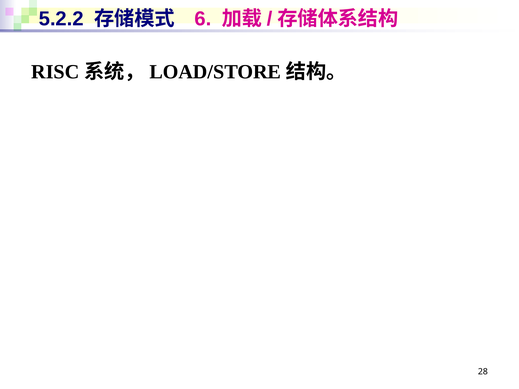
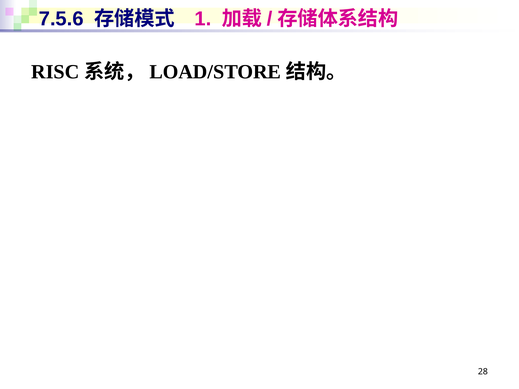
5.2.2: 5.2.2 -> 7.5.6
6: 6 -> 1
